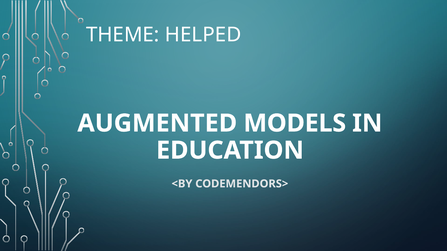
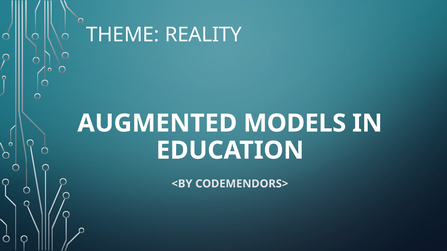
HELPED: HELPED -> REALITY
